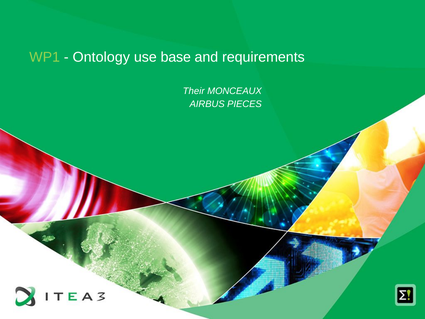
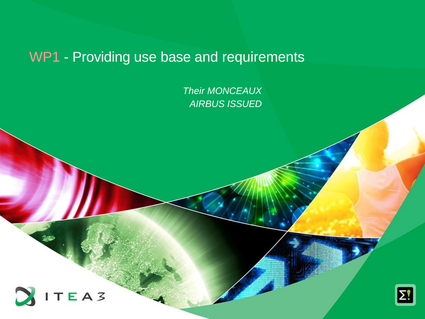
WP1 colour: light green -> pink
Ontology: Ontology -> Providing
PIECES: PIECES -> ISSUED
